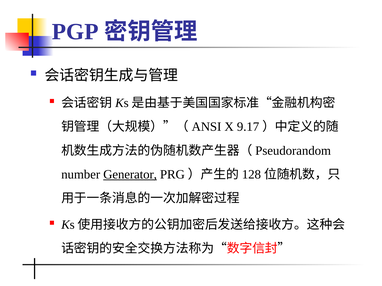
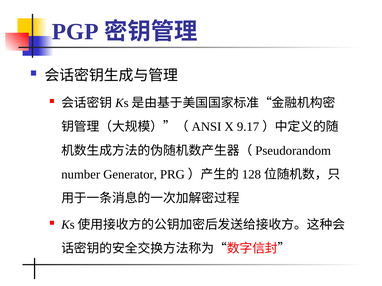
Generator underline: present -> none
